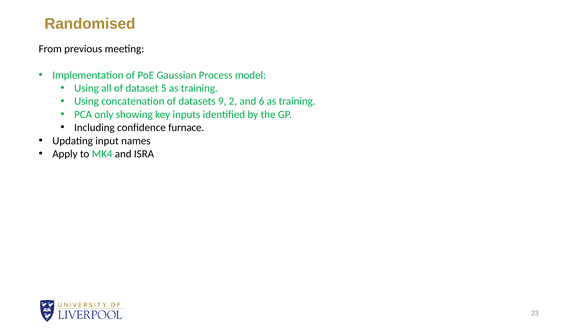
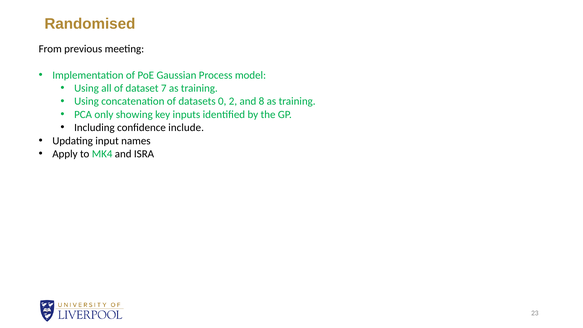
5: 5 -> 7
9: 9 -> 0
6: 6 -> 8
furnace: furnace -> include
